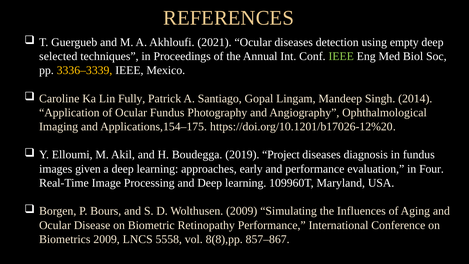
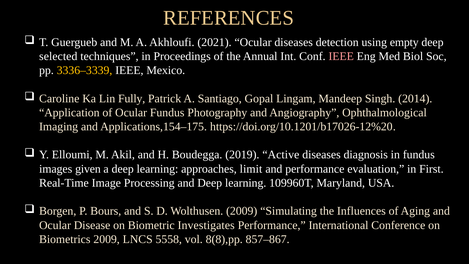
IEEE at (341, 56) colour: light green -> pink
Project: Project -> Active
early: early -> limit
Four: Four -> First
Retinopathy: Retinopathy -> Investigates
